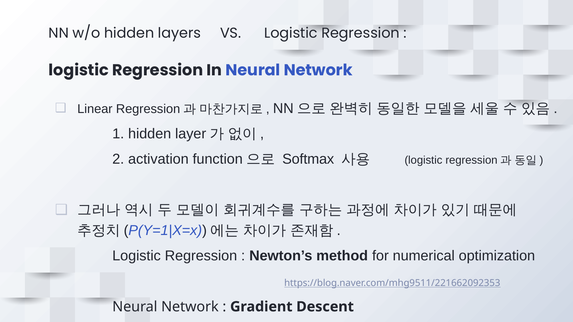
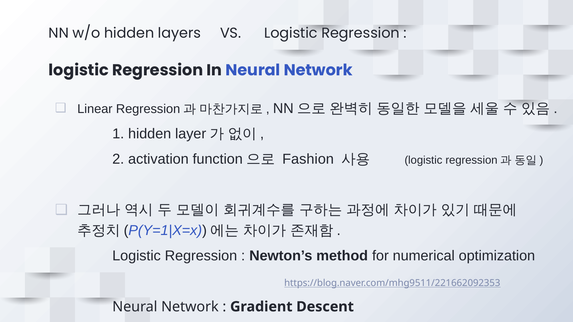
Softmax: Softmax -> Fashion
